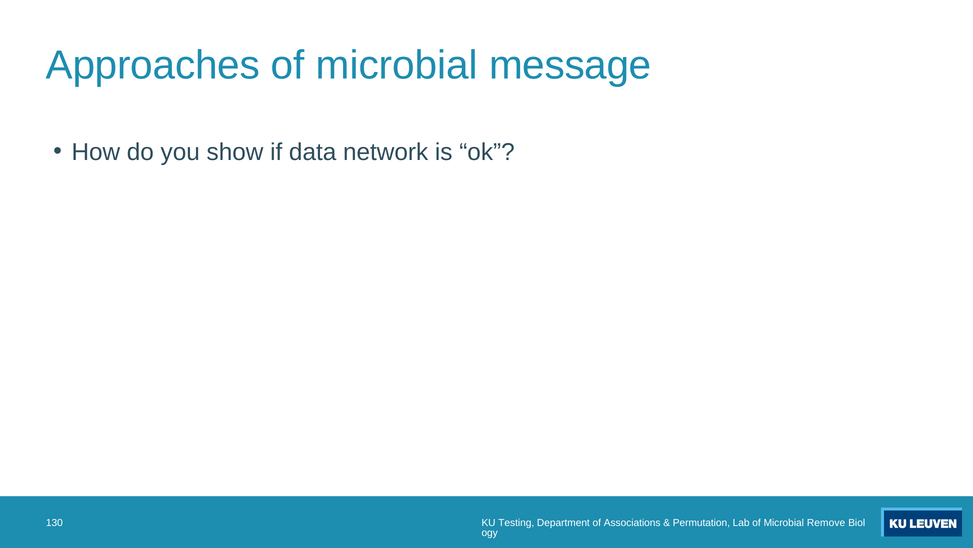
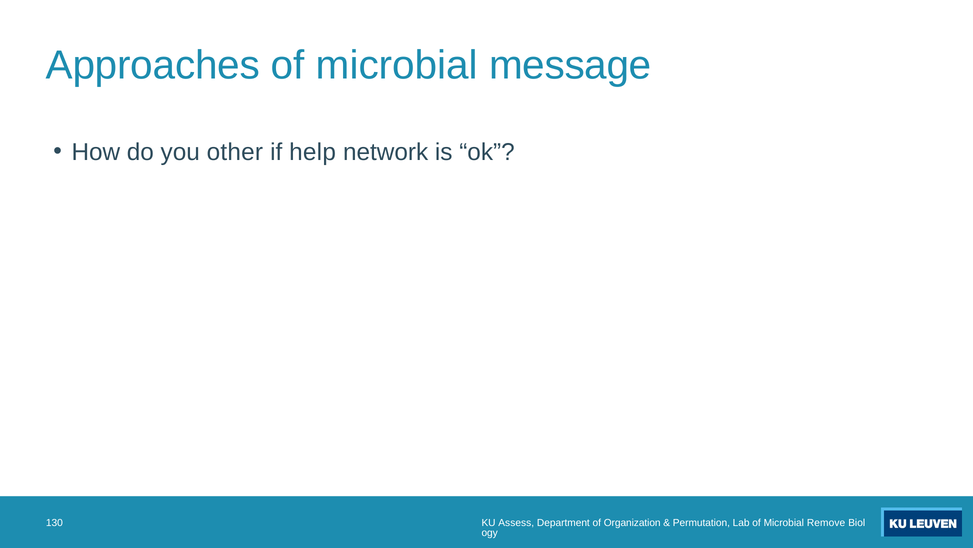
show: show -> other
data: data -> help
Testing: Testing -> Assess
Associations: Associations -> Organization
